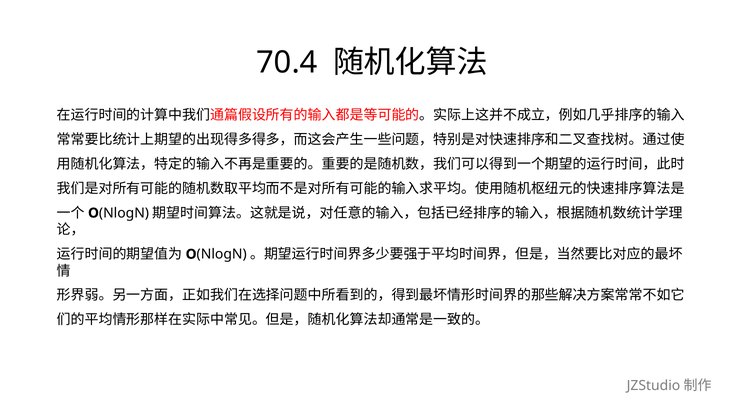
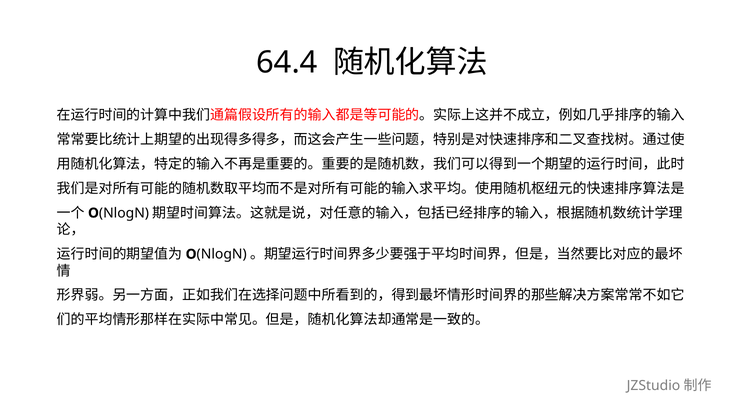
70.4: 70.4 -> 64.4
